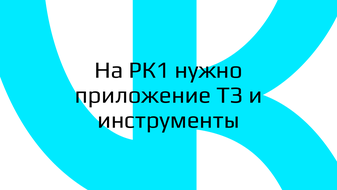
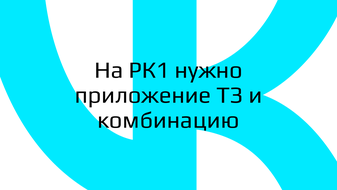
инструменты: инструменты -> комбинацию
